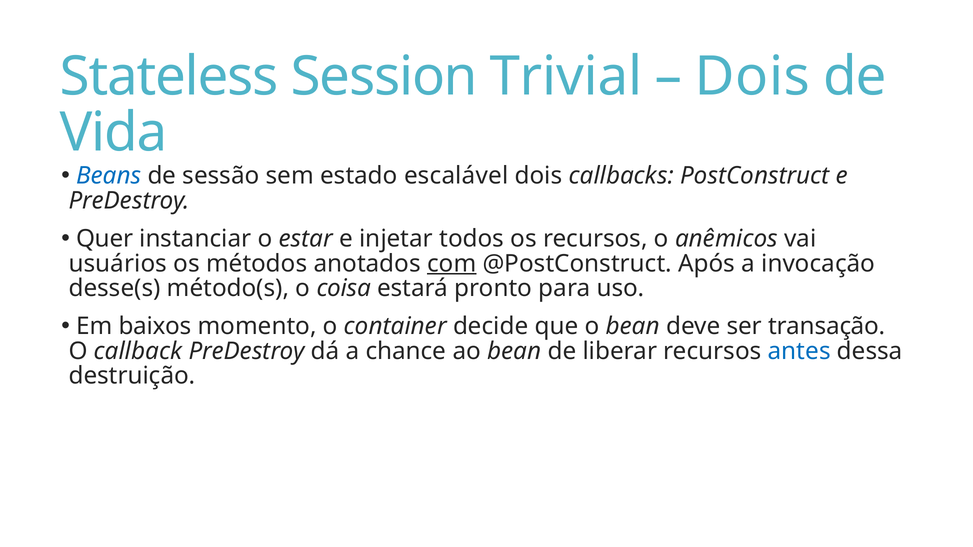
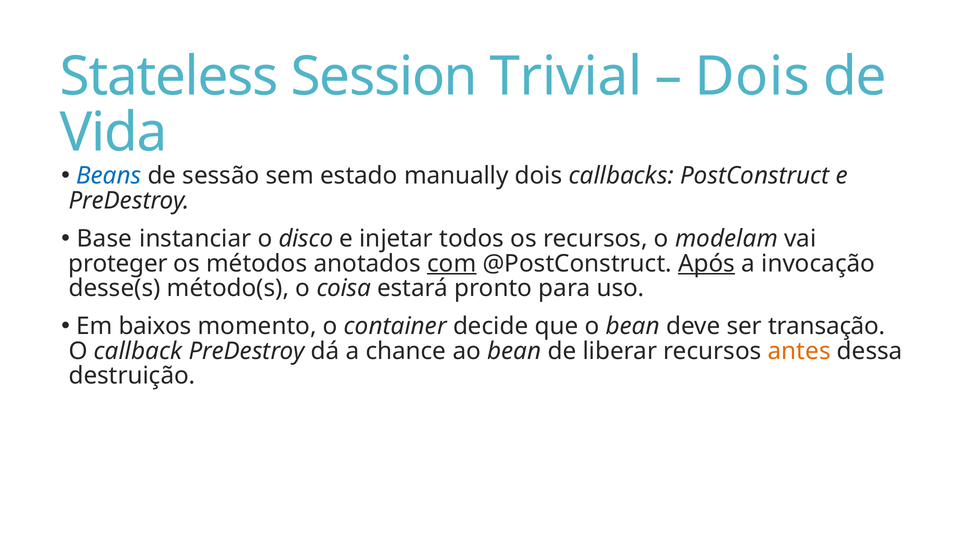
escalável: escalável -> manually
Quer: Quer -> Base
estar: estar -> disco
anêmicos: anêmicos -> modelam
usuários: usuários -> proteger
Após underline: none -> present
antes colour: blue -> orange
